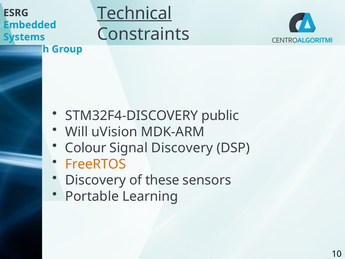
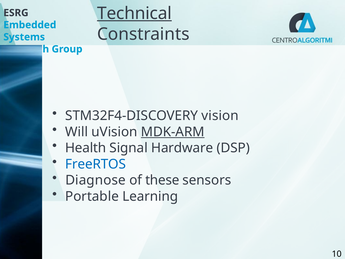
public: public -> vision
MDK-ARM underline: none -> present
Colour: Colour -> Health
Signal Discovery: Discovery -> Hardware
FreeRTOS colour: orange -> blue
Discovery at (96, 180): Discovery -> Diagnose
